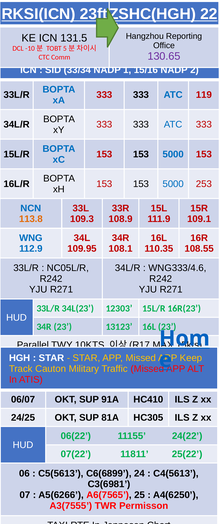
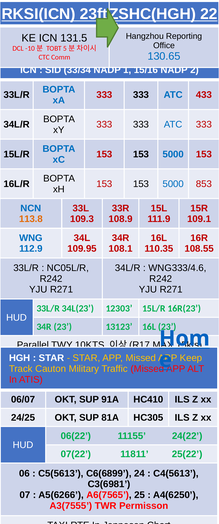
130.65 colour: purple -> blue
119: 119 -> 433
253: 253 -> 853
